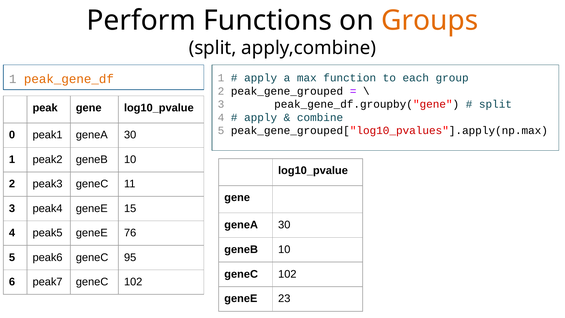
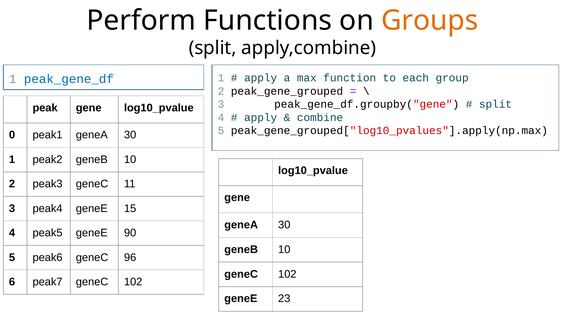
peak_gene_df colour: orange -> blue
76: 76 -> 90
95: 95 -> 96
